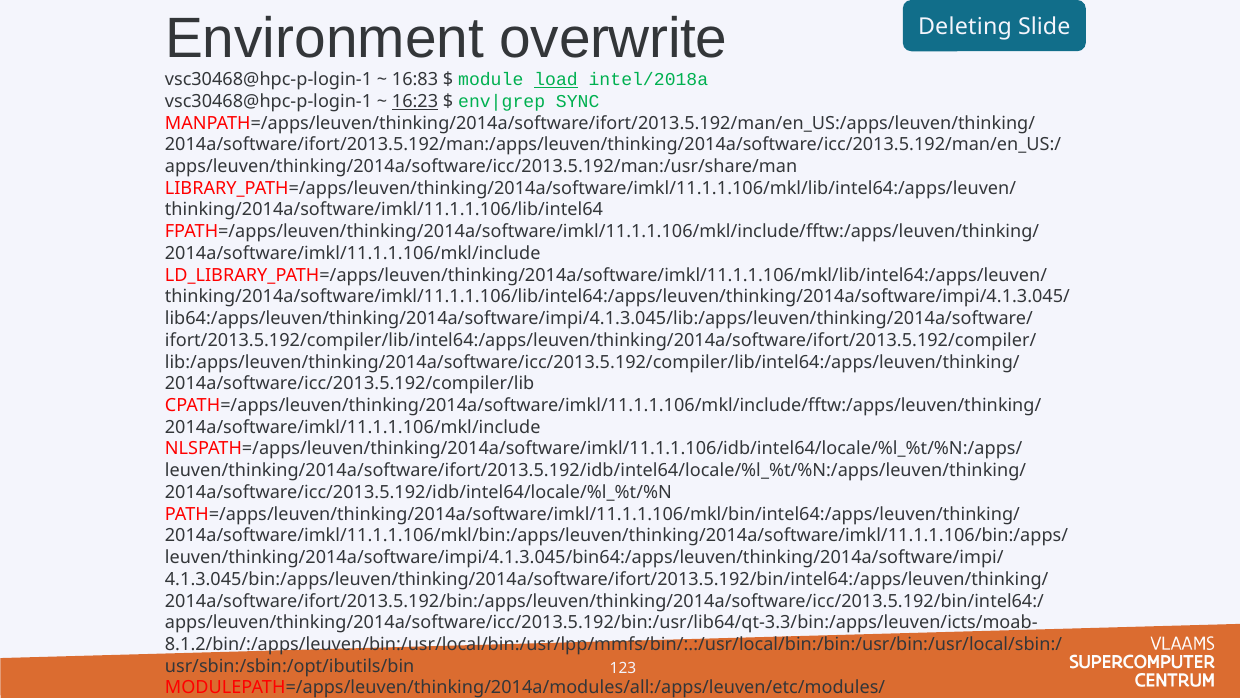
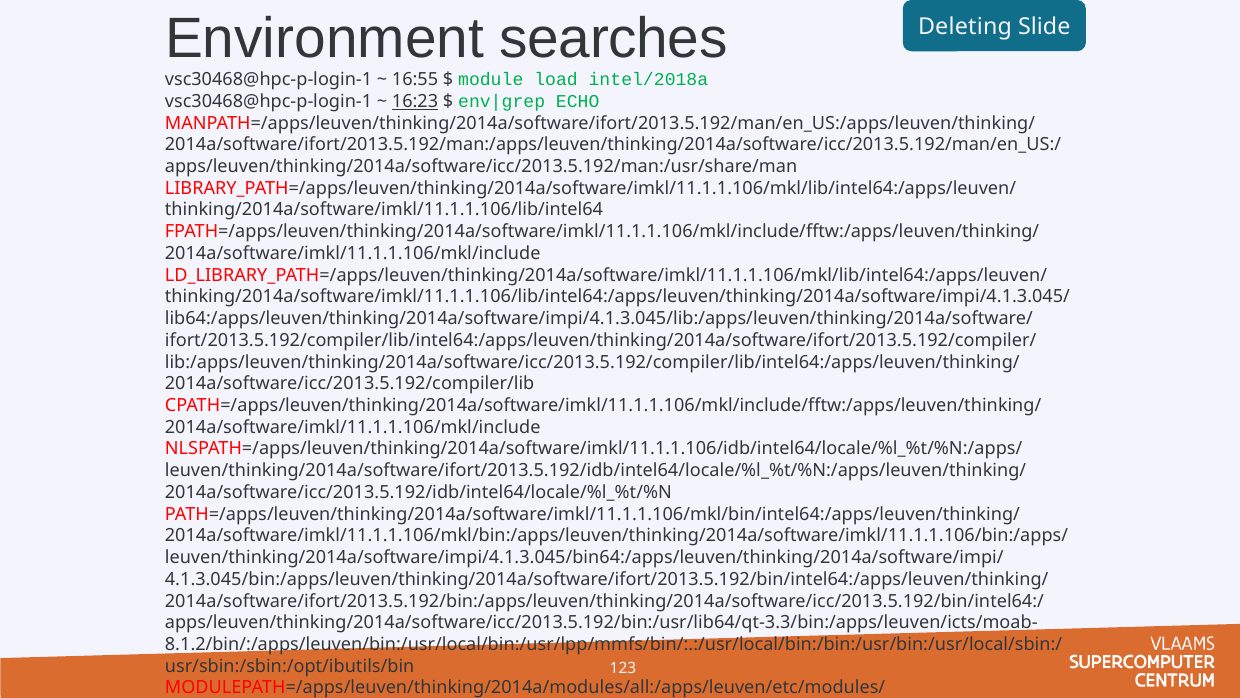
overwrite: overwrite -> searches
16:83: 16:83 -> 16:55
load underline: present -> none
SYNC: SYNC -> ECHO
